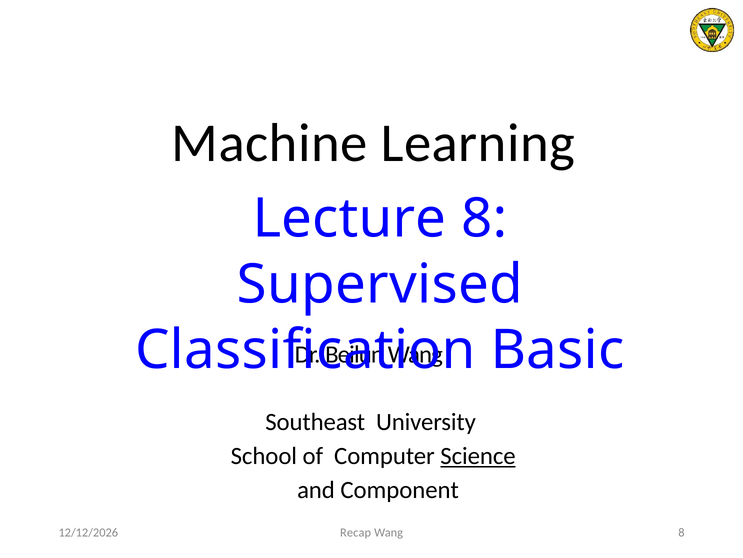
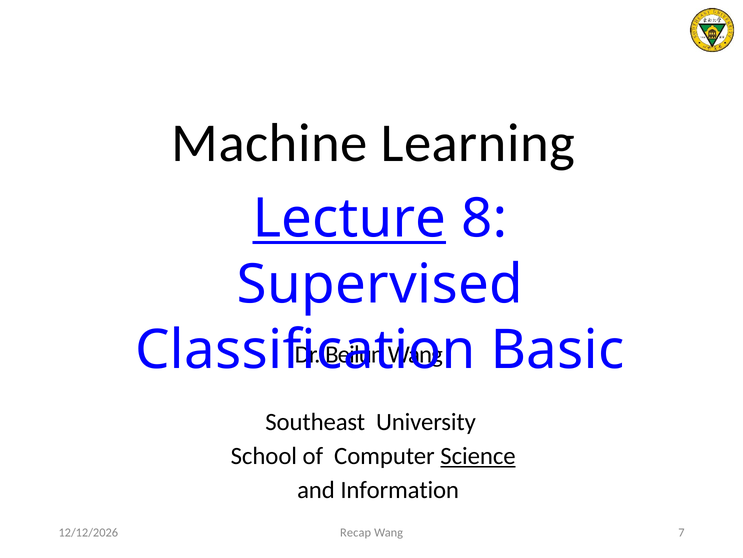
Lecture underline: none -> present
Component: Component -> Information
Wang 8: 8 -> 7
